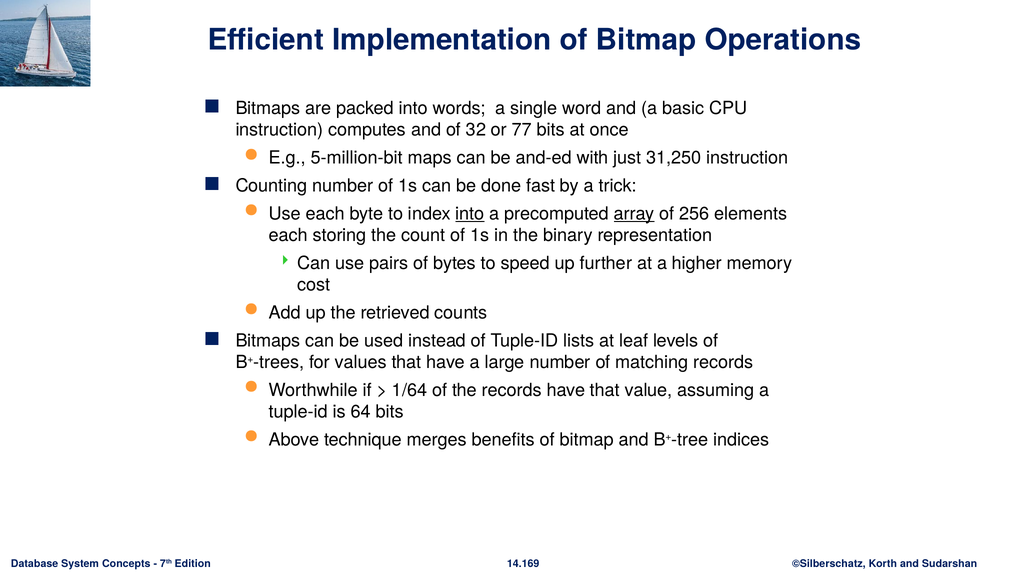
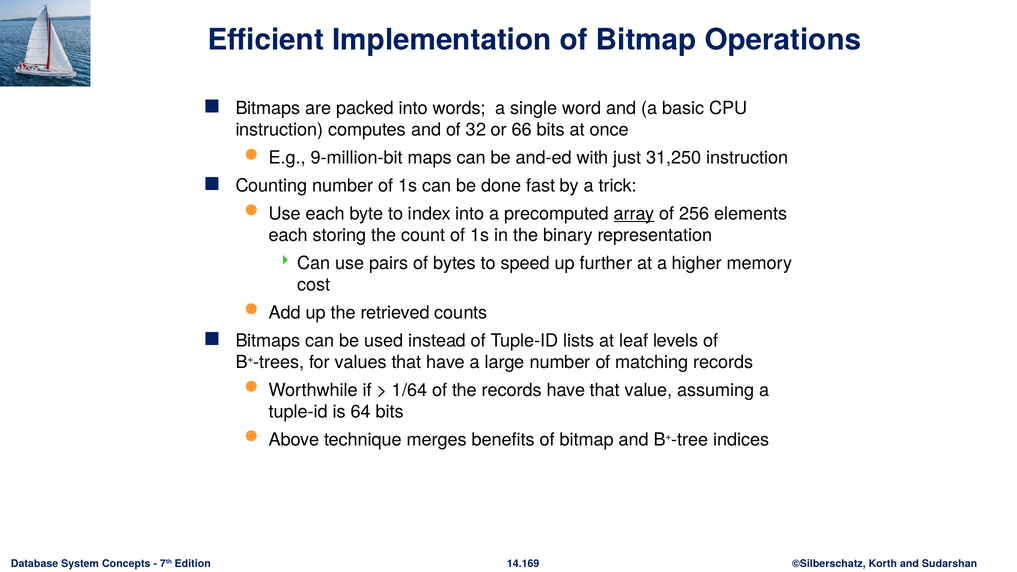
77: 77 -> 66
5-million-bit: 5-million-bit -> 9-million-bit
into at (470, 214) underline: present -> none
